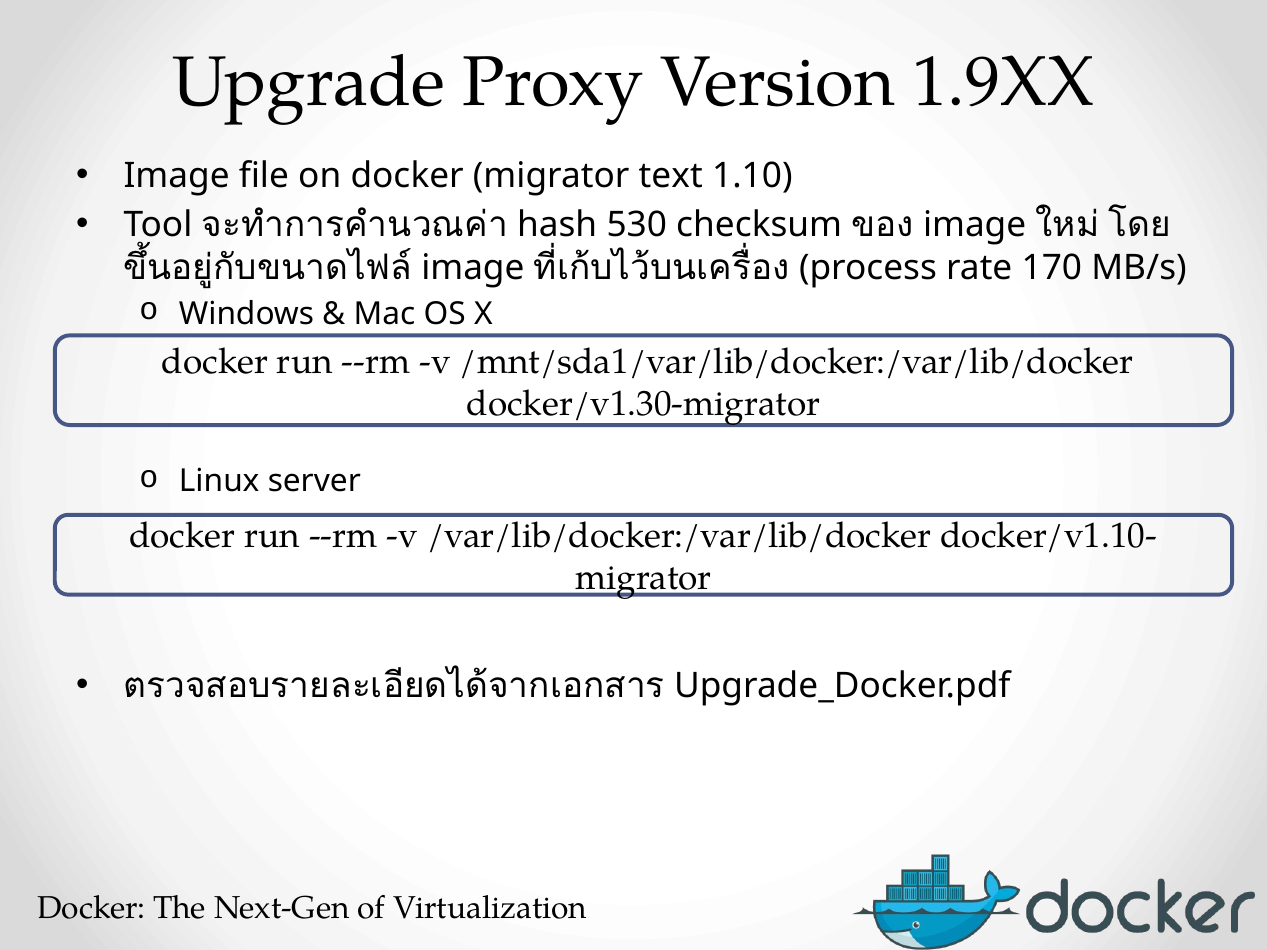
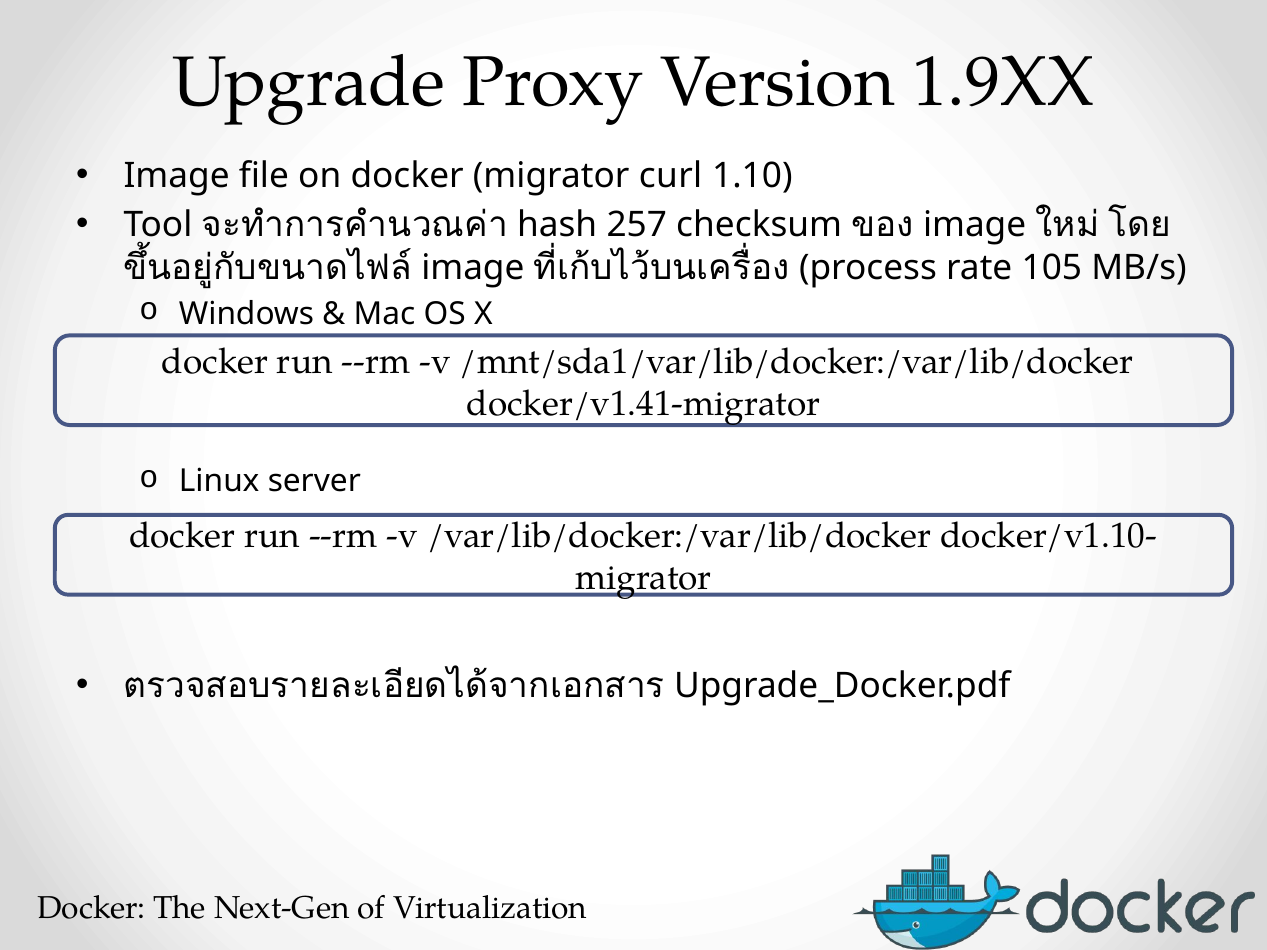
text: text -> curl
530: 530 -> 257
170: 170 -> 105
docker/v1.30-migrator: docker/v1.30-migrator -> docker/v1.41-migrator
